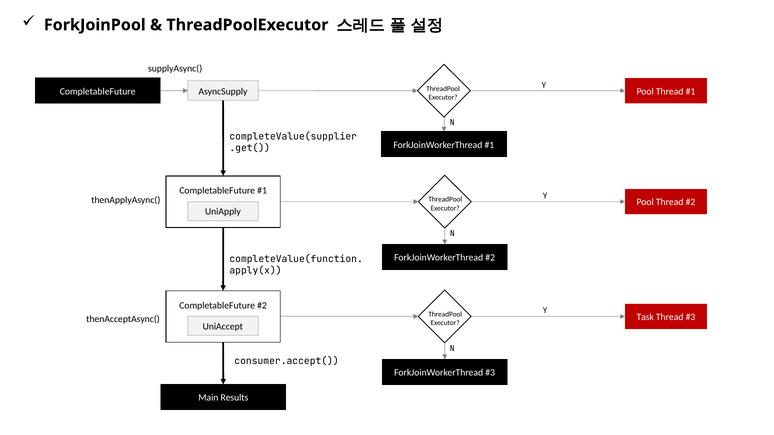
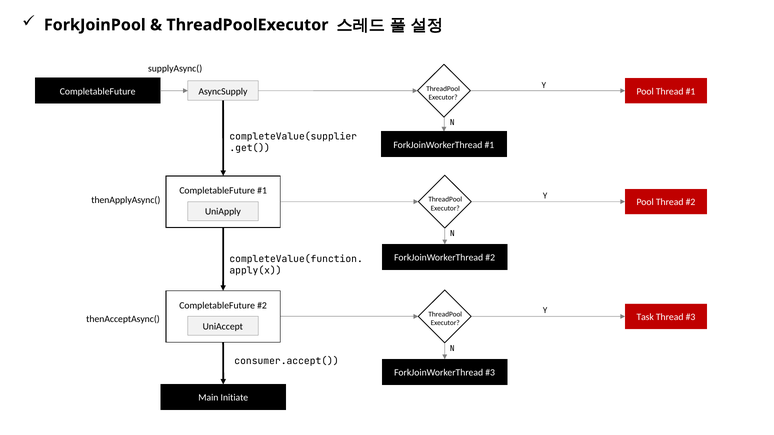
Results: Results -> Initiate
